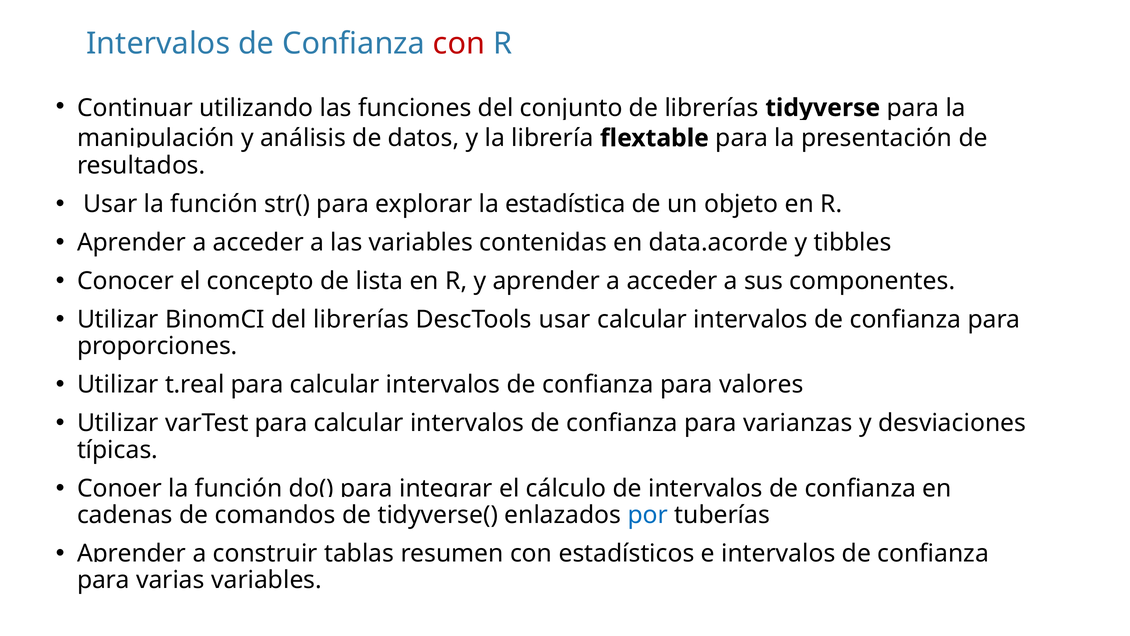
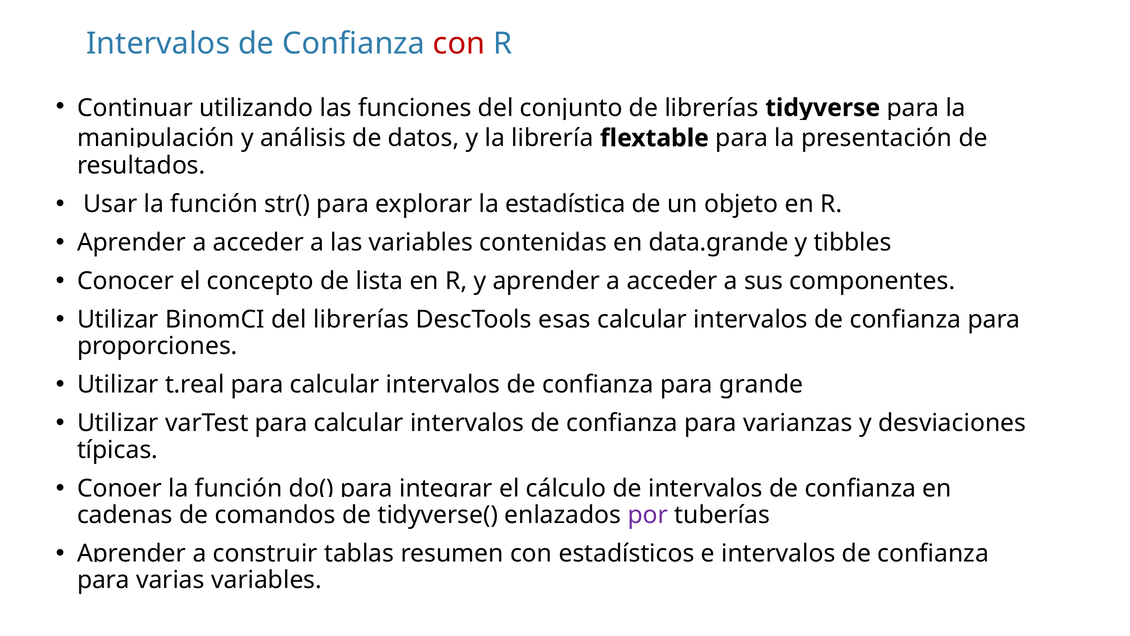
data.acorde: data.acorde -> data.grande
DescTools usar: usar -> esas
valores: valores -> grande
por colour: blue -> purple
